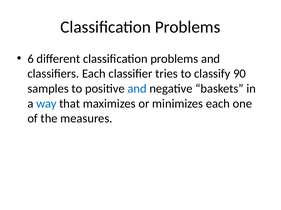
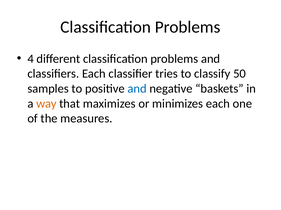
6: 6 -> 4
90: 90 -> 50
way colour: blue -> orange
